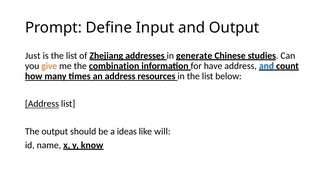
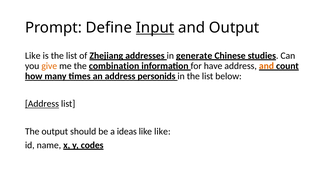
Input underline: none -> present
Just at (33, 55): Just -> Like
and at (266, 66) colour: blue -> orange
resources: resources -> personids
like will: will -> like
know: know -> codes
